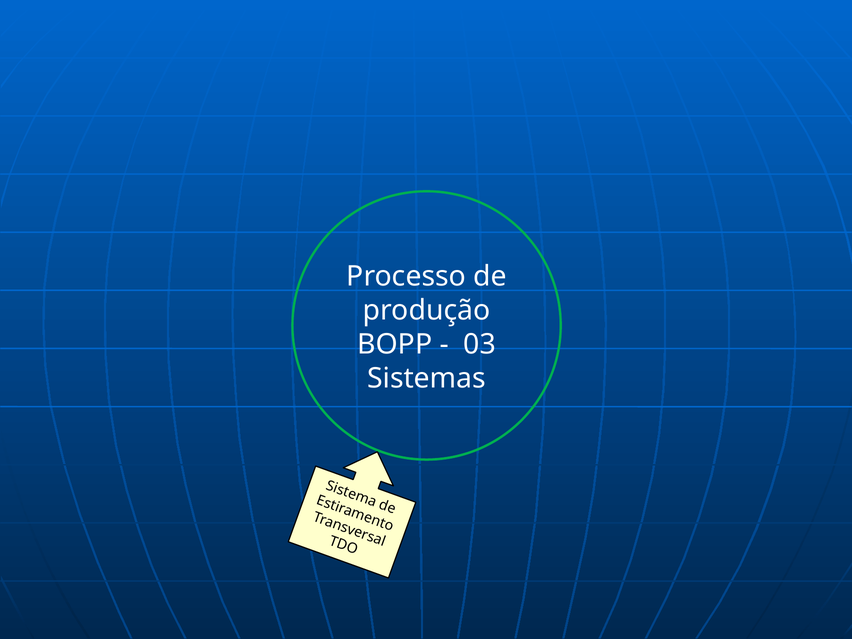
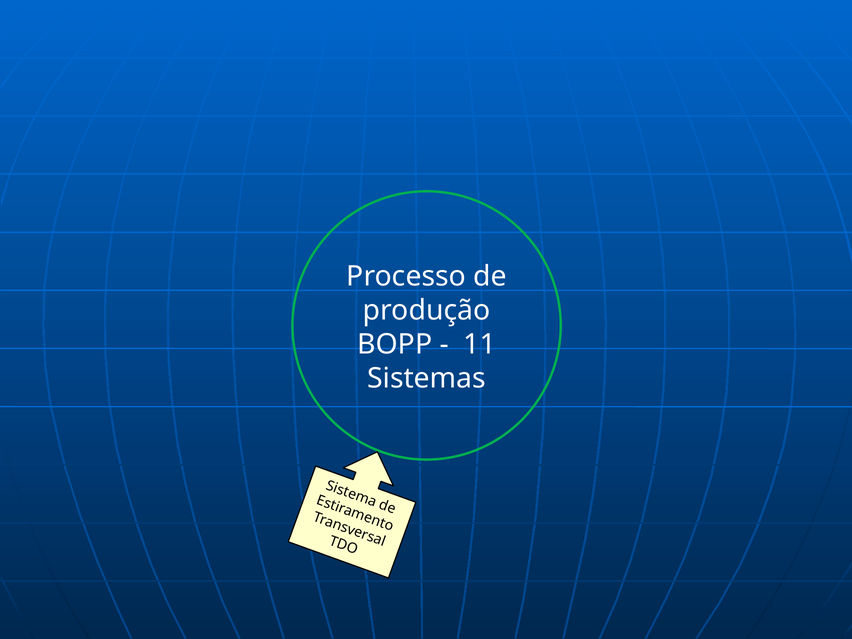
03: 03 -> 11
